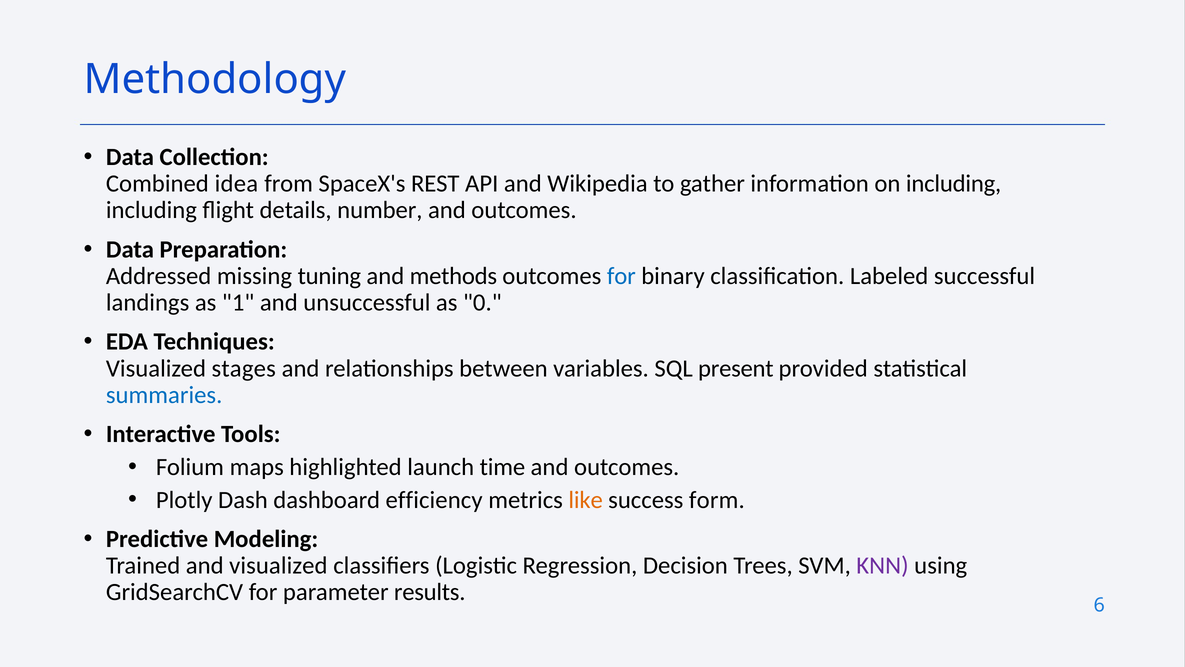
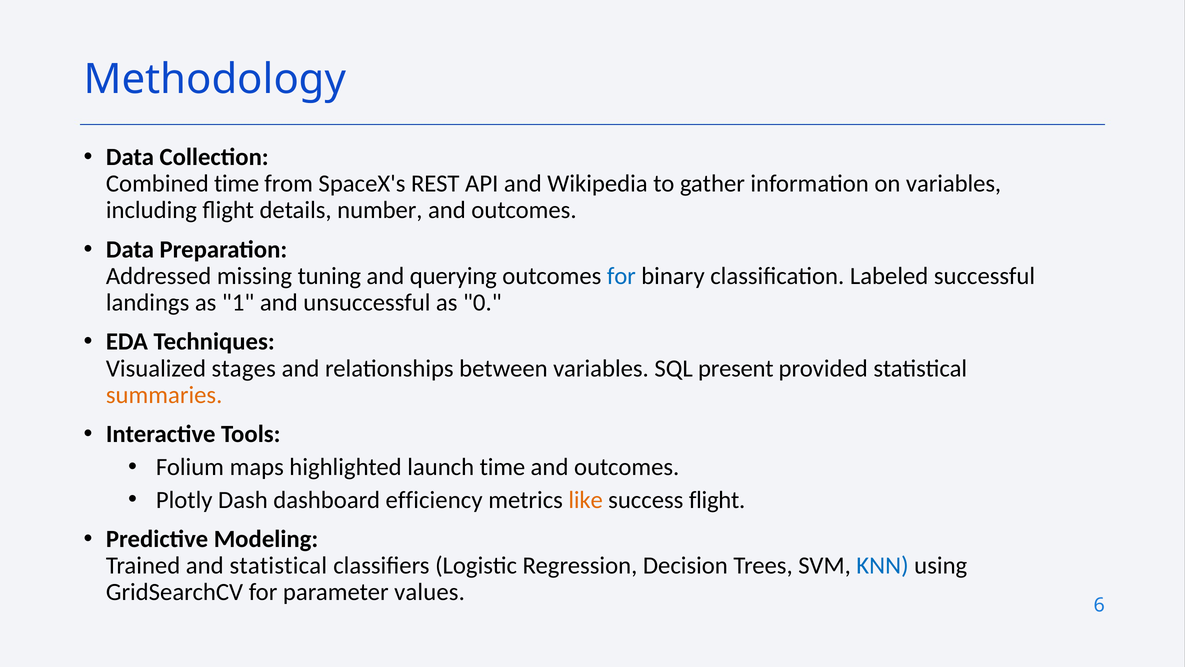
Combined idea: idea -> time
on including: including -> variables
methods: methods -> querying
summaries colour: blue -> orange
success form: form -> flight
and visualized: visualized -> statistical
KNN colour: purple -> blue
results: results -> values
